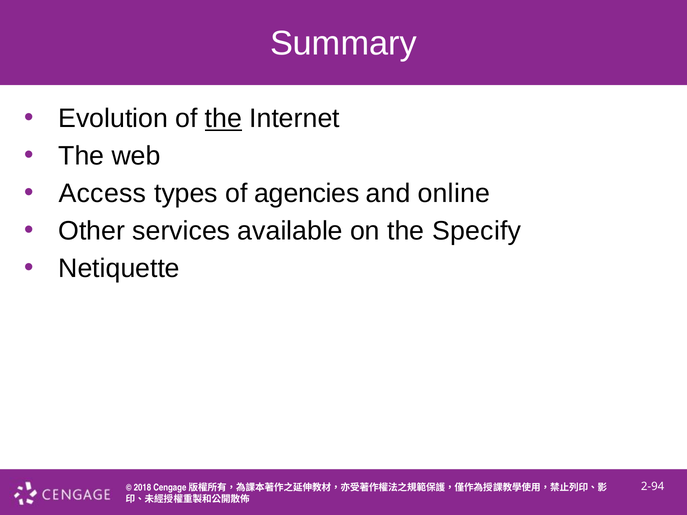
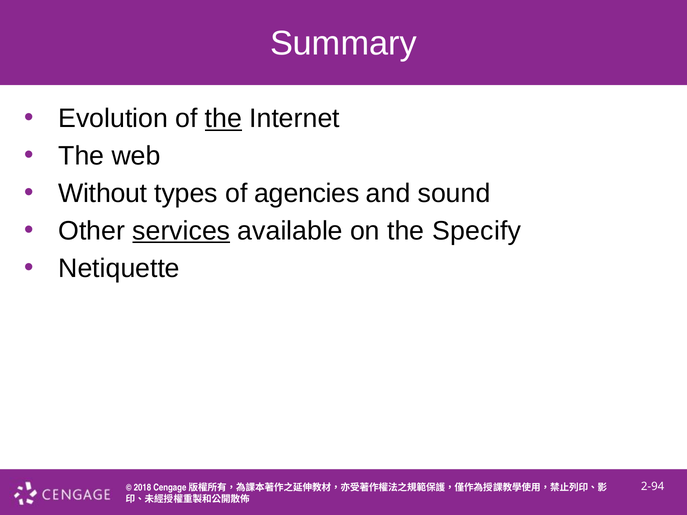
Access: Access -> Without
online: online -> sound
services underline: none -> present
